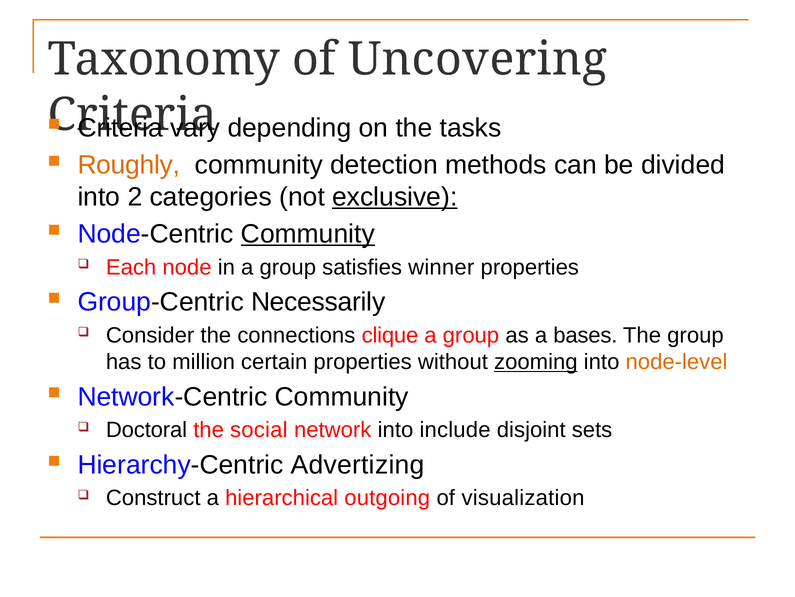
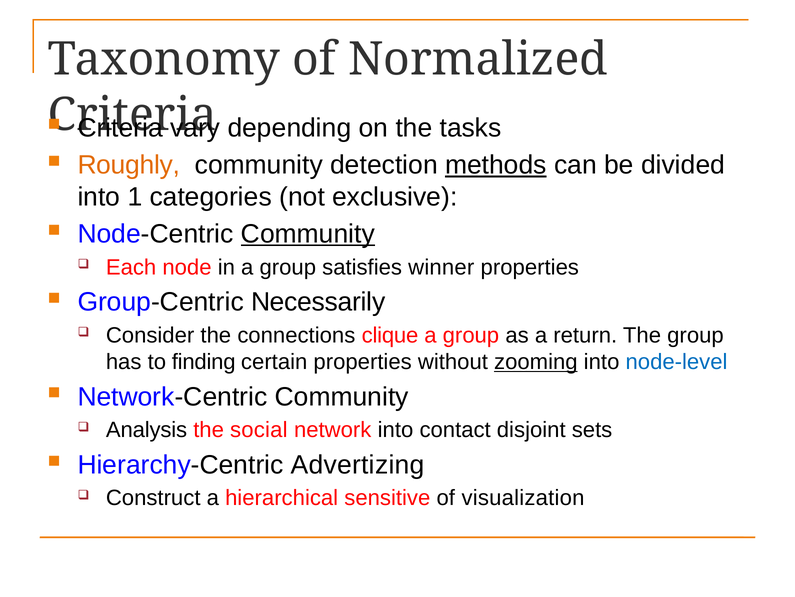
Uncovering: Uncovering -> Normalized
methods underline: none -> present
2: 2 -> 1
exclusive underline: present -> none
bases: bases -> return
million: million -> finding
node-level colour: orange -> blue
Doctoral: Doctoral -> Analysis
include: include -> contact
outgoing: outgoing -> sensitive
